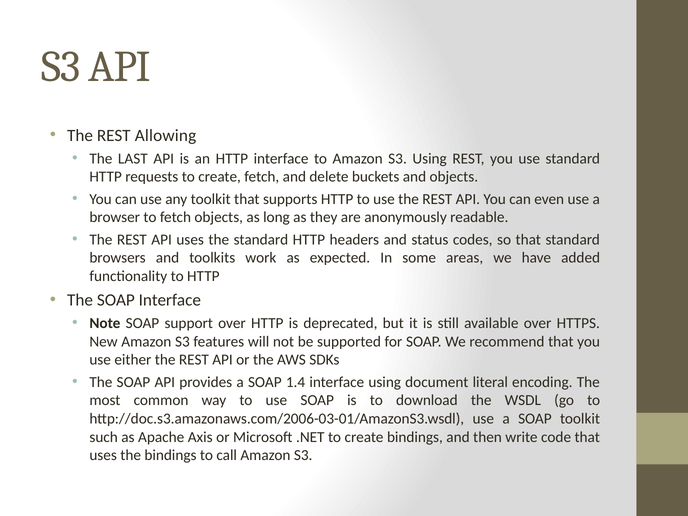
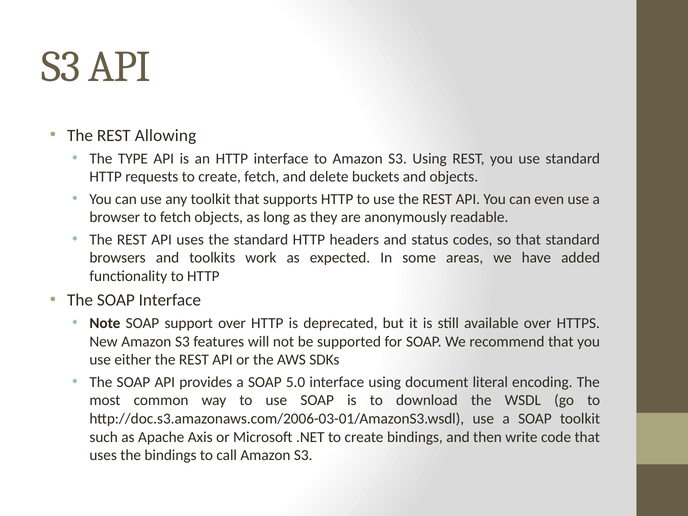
LAST: LAST -> TYPE
1.4: 1.4 -> 5.0
